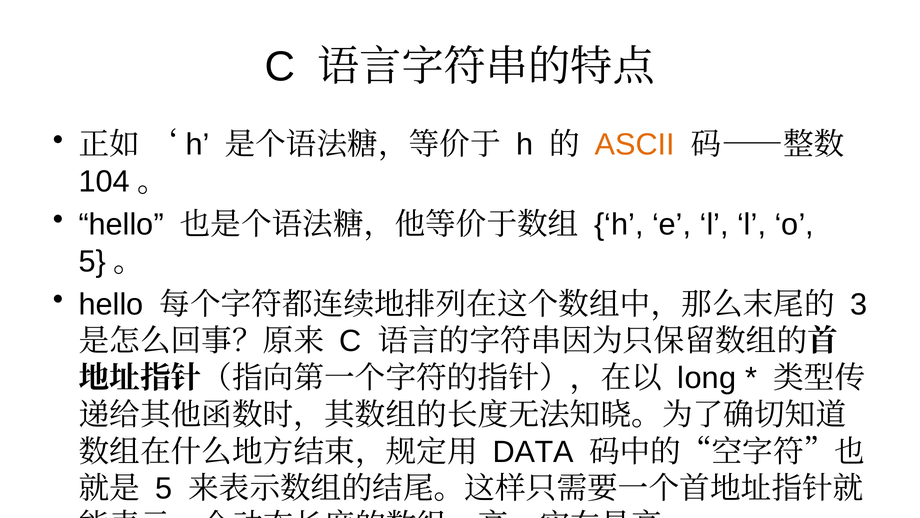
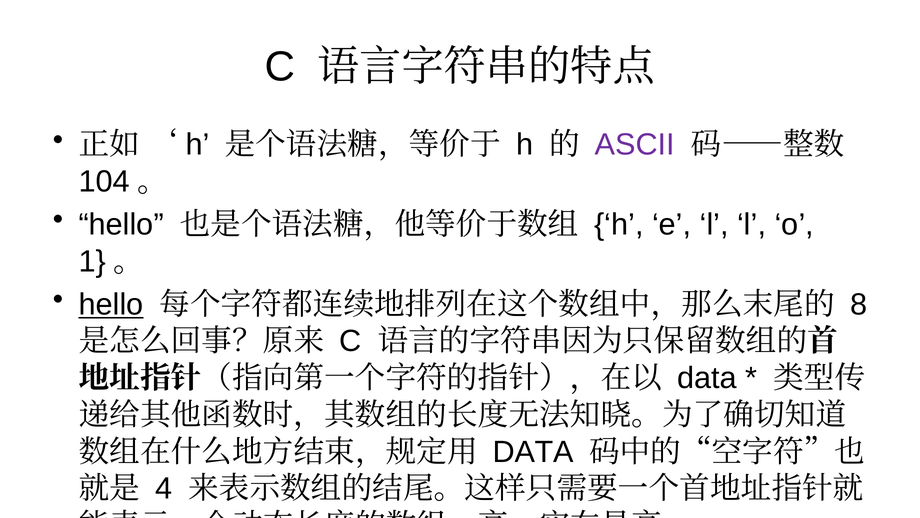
ASCII colour: orange -> purple
5 at (92, 261): 5 -> 1
hello at (111, 304) underline: none -> present
3: 3 -> 8
long at (707, 378): long -> data
5 at (164, 488): 5 -> 4
